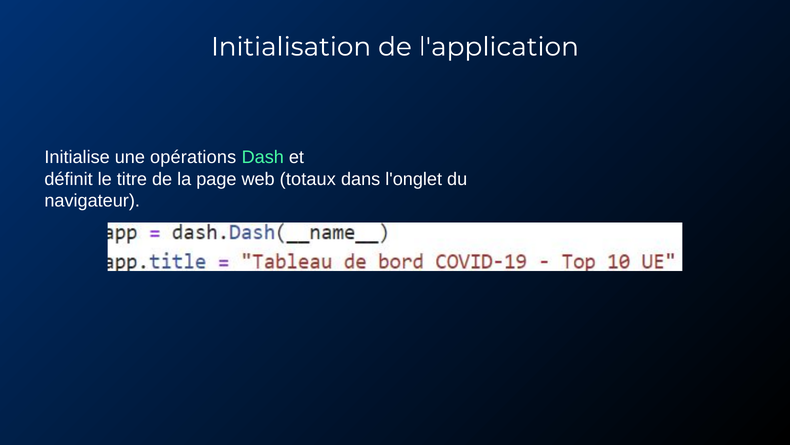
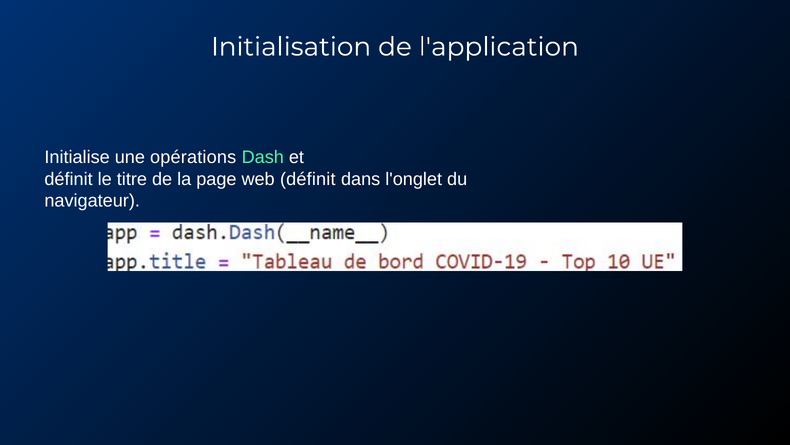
web totaux: totaux -> définit
